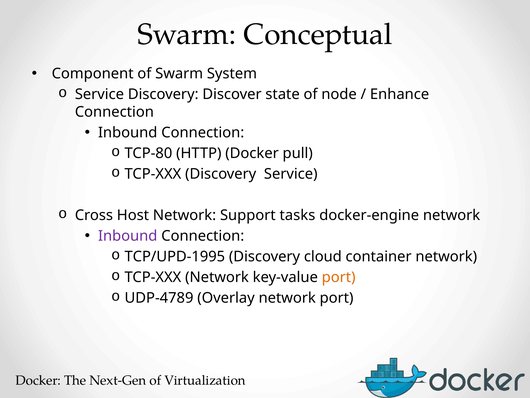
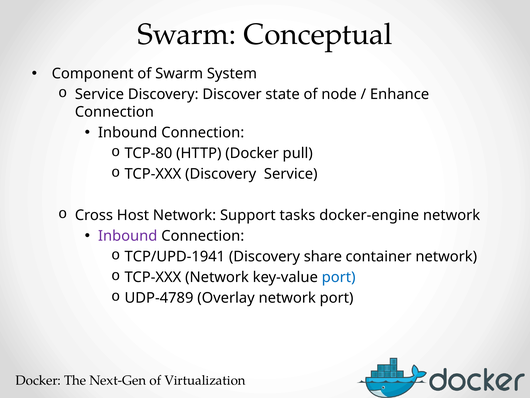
TCP/UPD-1995: TCP/UPD-1995 -> TCP/UPD-1941
cloud: cloud -> share
port at (339, 277) colour: orange -> blue
